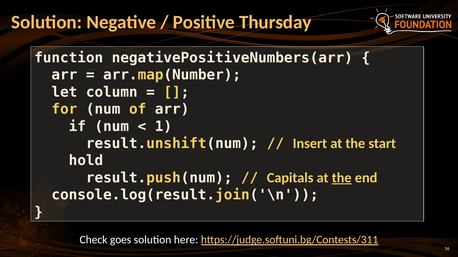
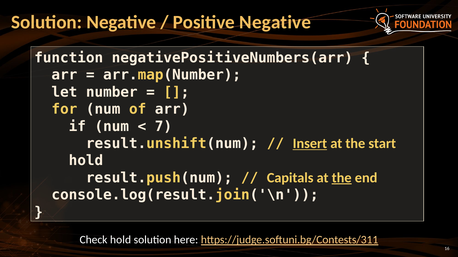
Positive Thursday: Thursday -> Negative
column: column -> number
1: 1 -> 7
Insert underline: none -> present
Check goes: goes -> hold
